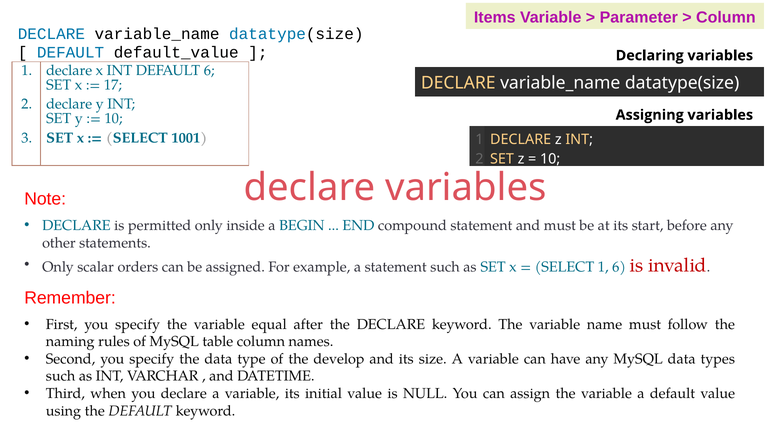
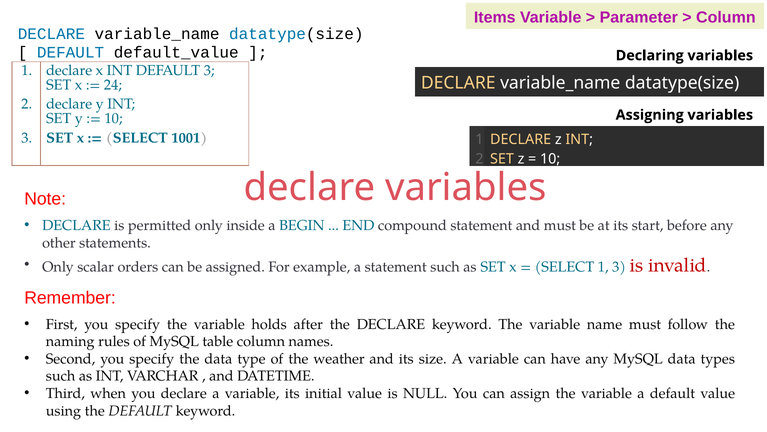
DEFAULT 6: 6 -> 3
17: 17 -> 24
1 6: 6 -> 3
equal: equal -> holds
develop: develop -> weather
